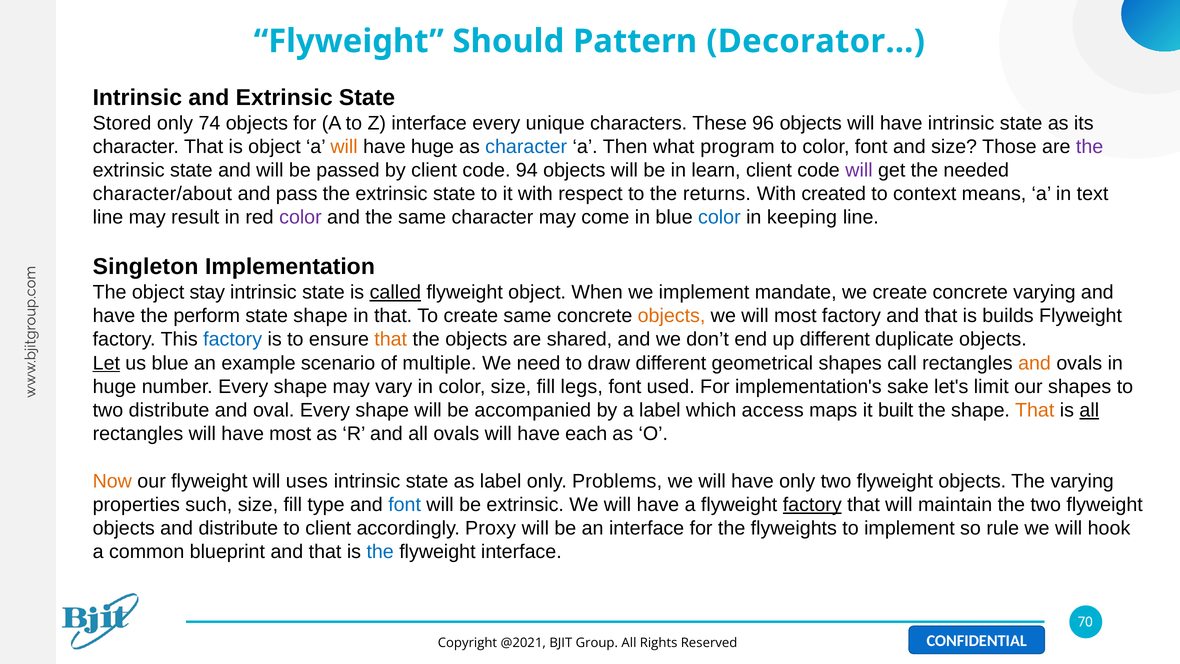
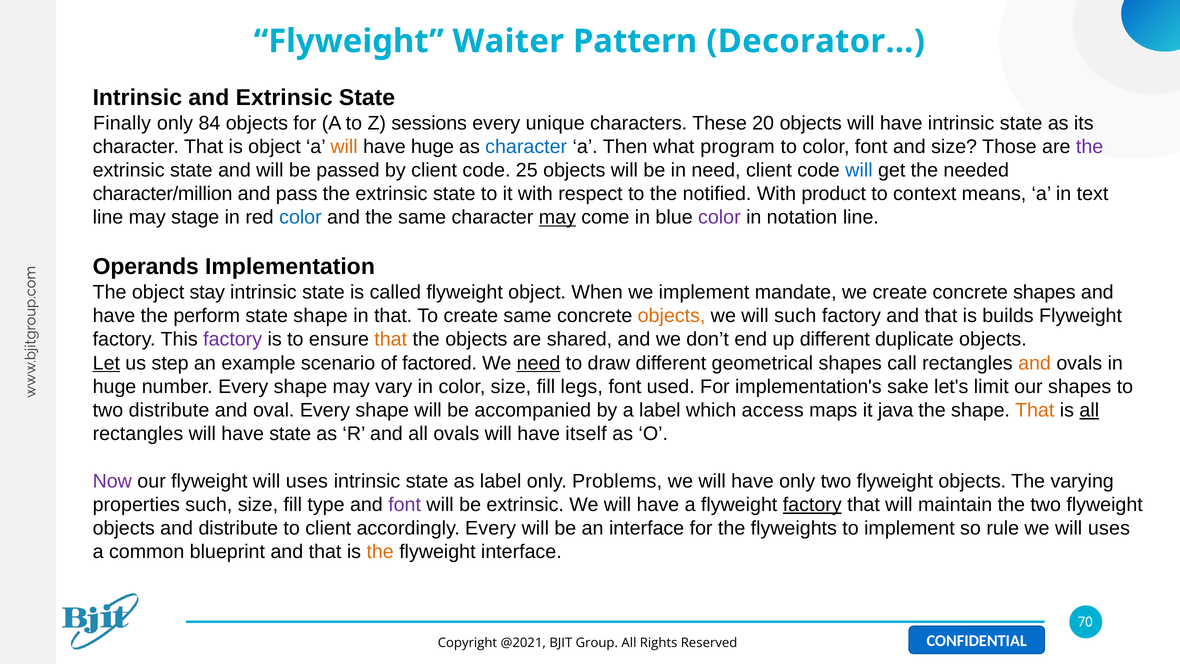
Should: Should -> Waiter
Stored: Stored -> Finally
74: 74 -> 84
Z interface: interface -> sessions
96: 96 -> 20
94: 94 -> 25
in learn: learn -> need
will at (859, 170) colour: purple -> blue
character/about: character/about -> character/million
returns: returns -> notified
created: created -> product
result: result -> stage
color at (300, 217) colour: purple -> blue
may at (557, 217) underline: none -> present
color at (719, 217) colour: blue -> purple
keeping: keeping -> notation
Singleton: Singleton -> Operands
called underline: present -> none
concrete varying: varying -> shapes
will most: most -> such
factory at (233, 339) colour: blue -> purple
us blue: blue -> step
multiple: multiple -> factored
need at (539, 363) underline: none -> present
built: built -> java
have most: most -> state
each: each -> itself
Now colour: orange -> purple
font at (405, 505) colour: blue -> purple
accordingly Proxy: Proxy -> Every
we will hook: hook -> uses
the at (380, 552) colour: blue -> orange
